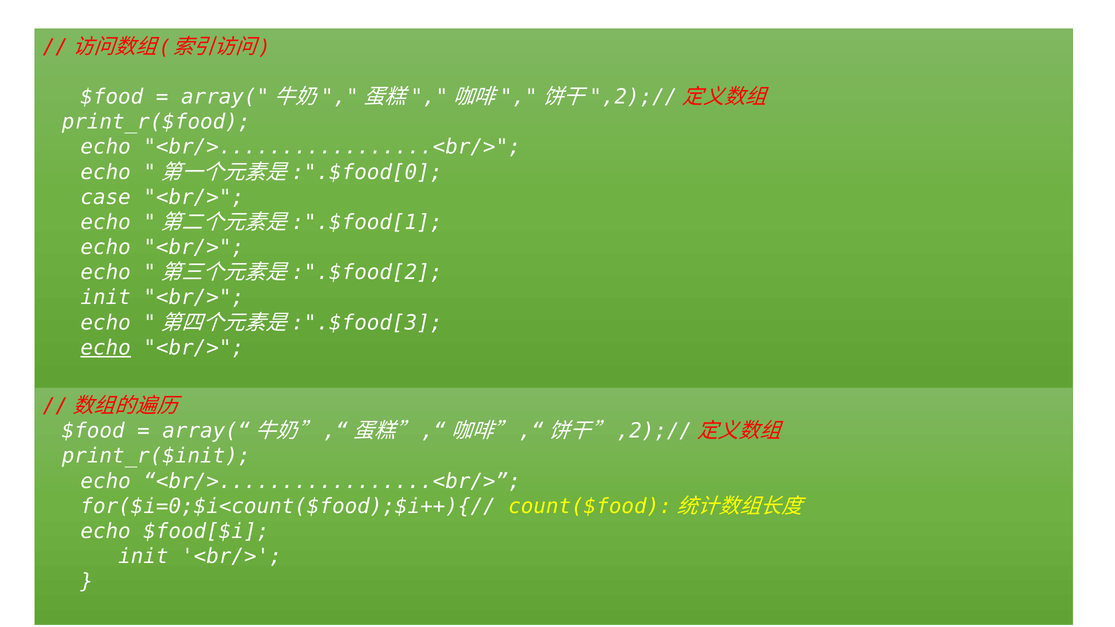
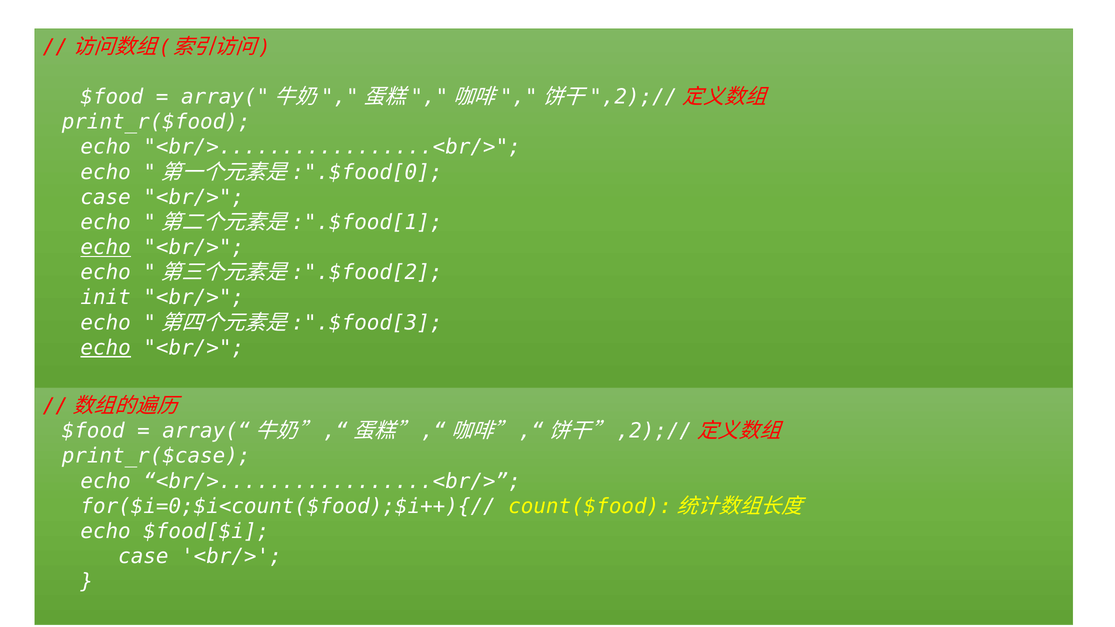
echo at (106, 247) underline: none -> present
print_r($init: print_r($init -> print_r($case
init at (143, 557): init -> case
